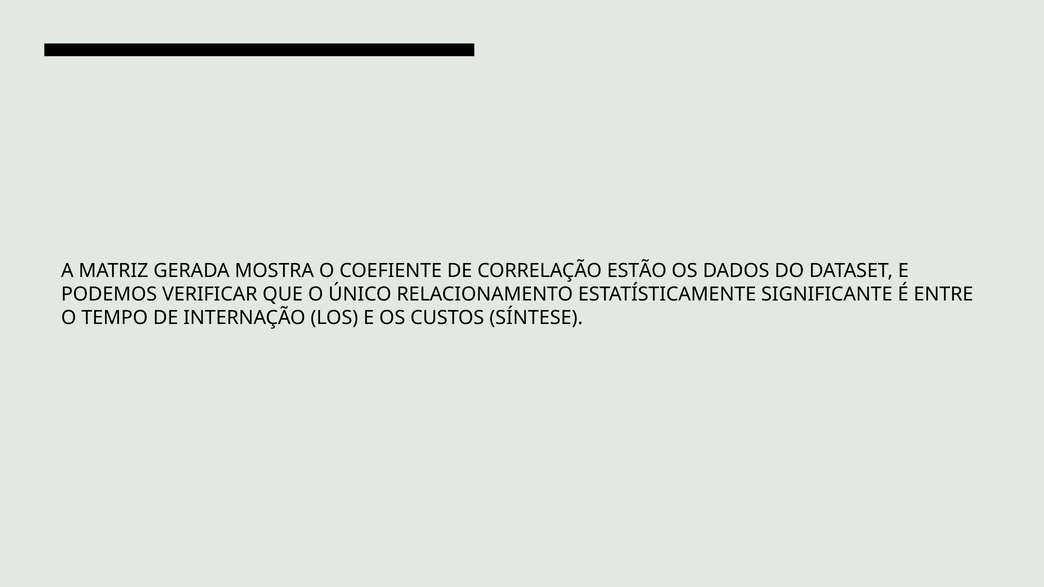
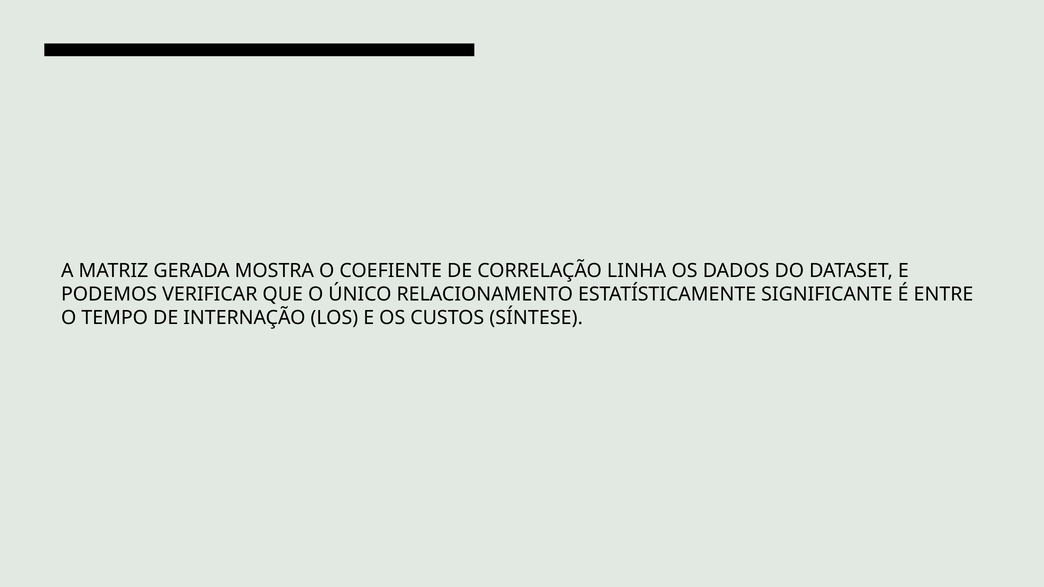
ESTÃO: ESTÃO -> LINHA
